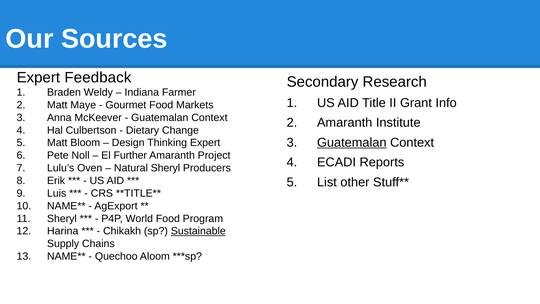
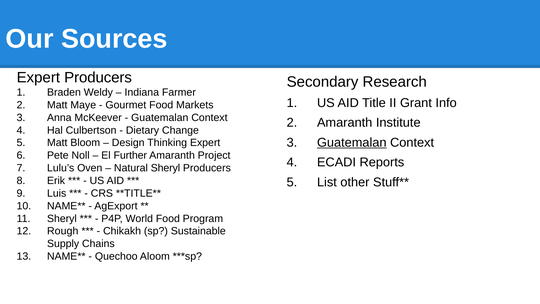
Expert Feedback: Feedback -> Producers
Harina: Harina -> Rough
Sustainable underline: present -> none
